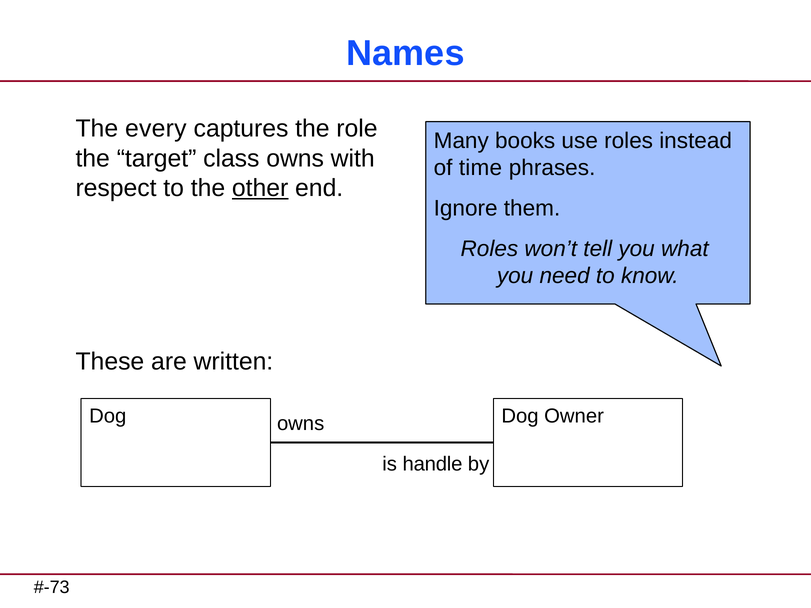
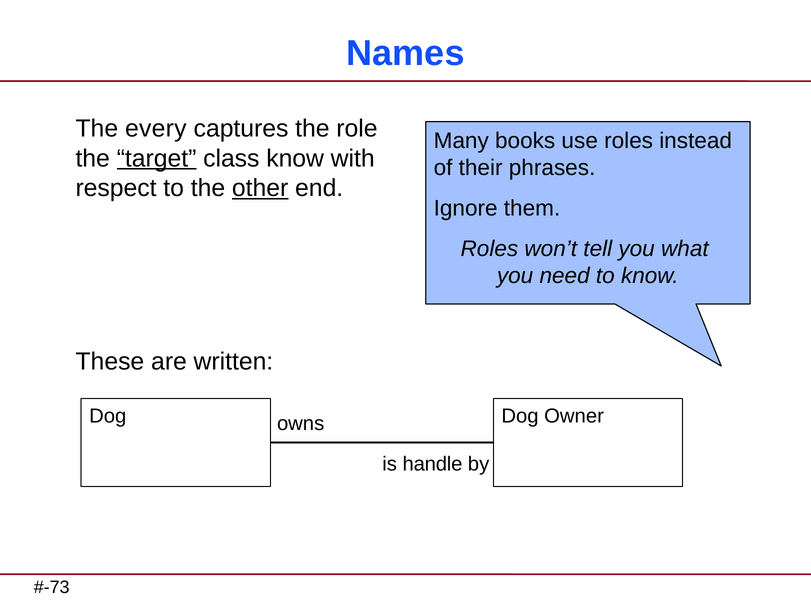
target underline: none -> present
class owns: owns -> know
time: time -> their
